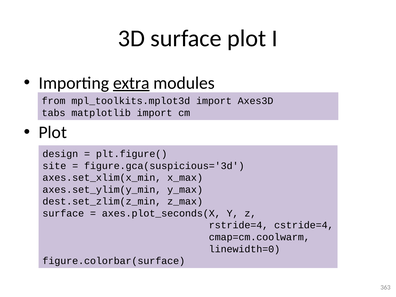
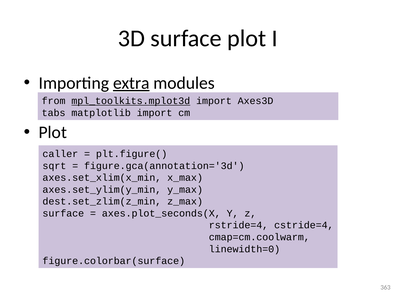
mpl_toolkits.mplot3d underline: none -> present
design: design -> caller
site: site -> sqrt
figure.gca(suspicious='3d: figure.gca(suspicious='3d -> figure.gca(annotation='3d
